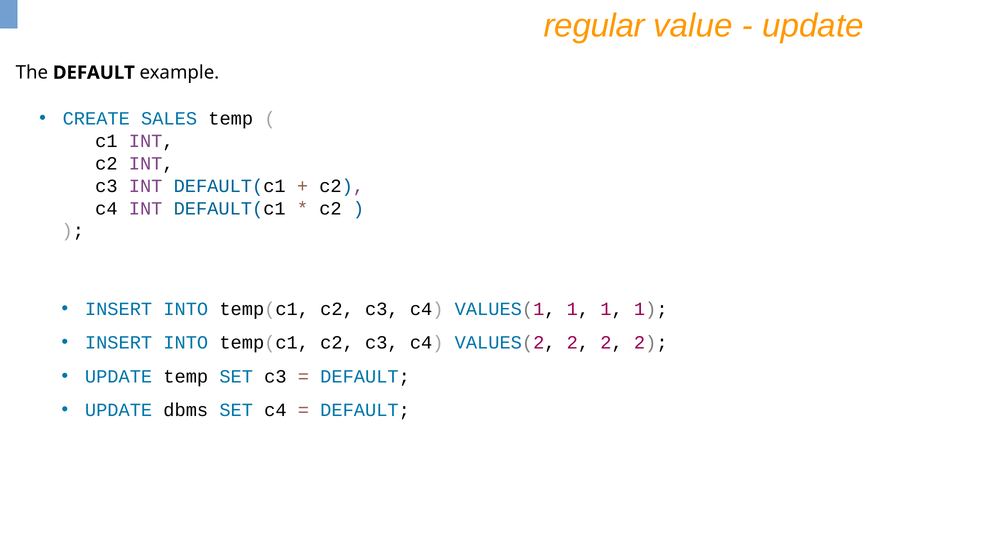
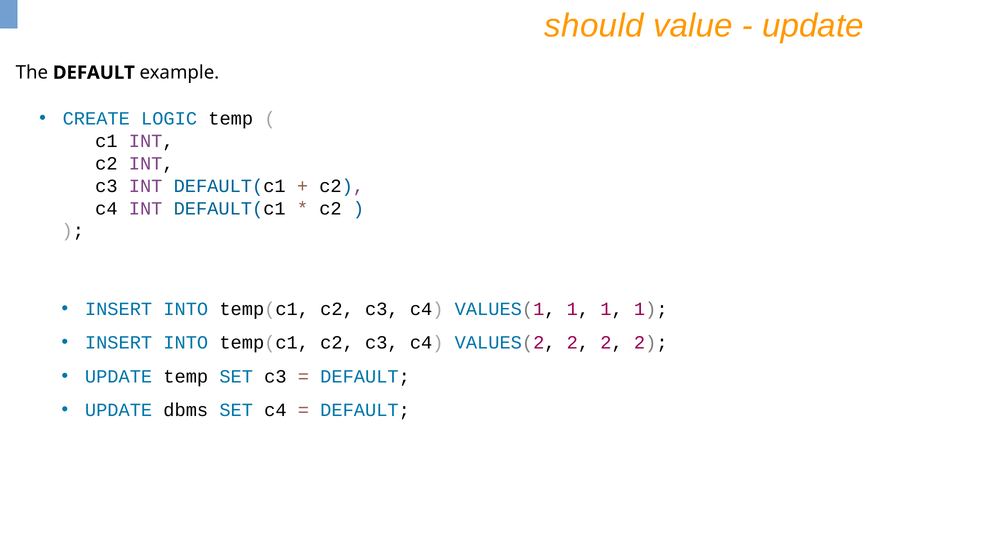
regular: regular -> should
SALES: SALES -> LOGIC
